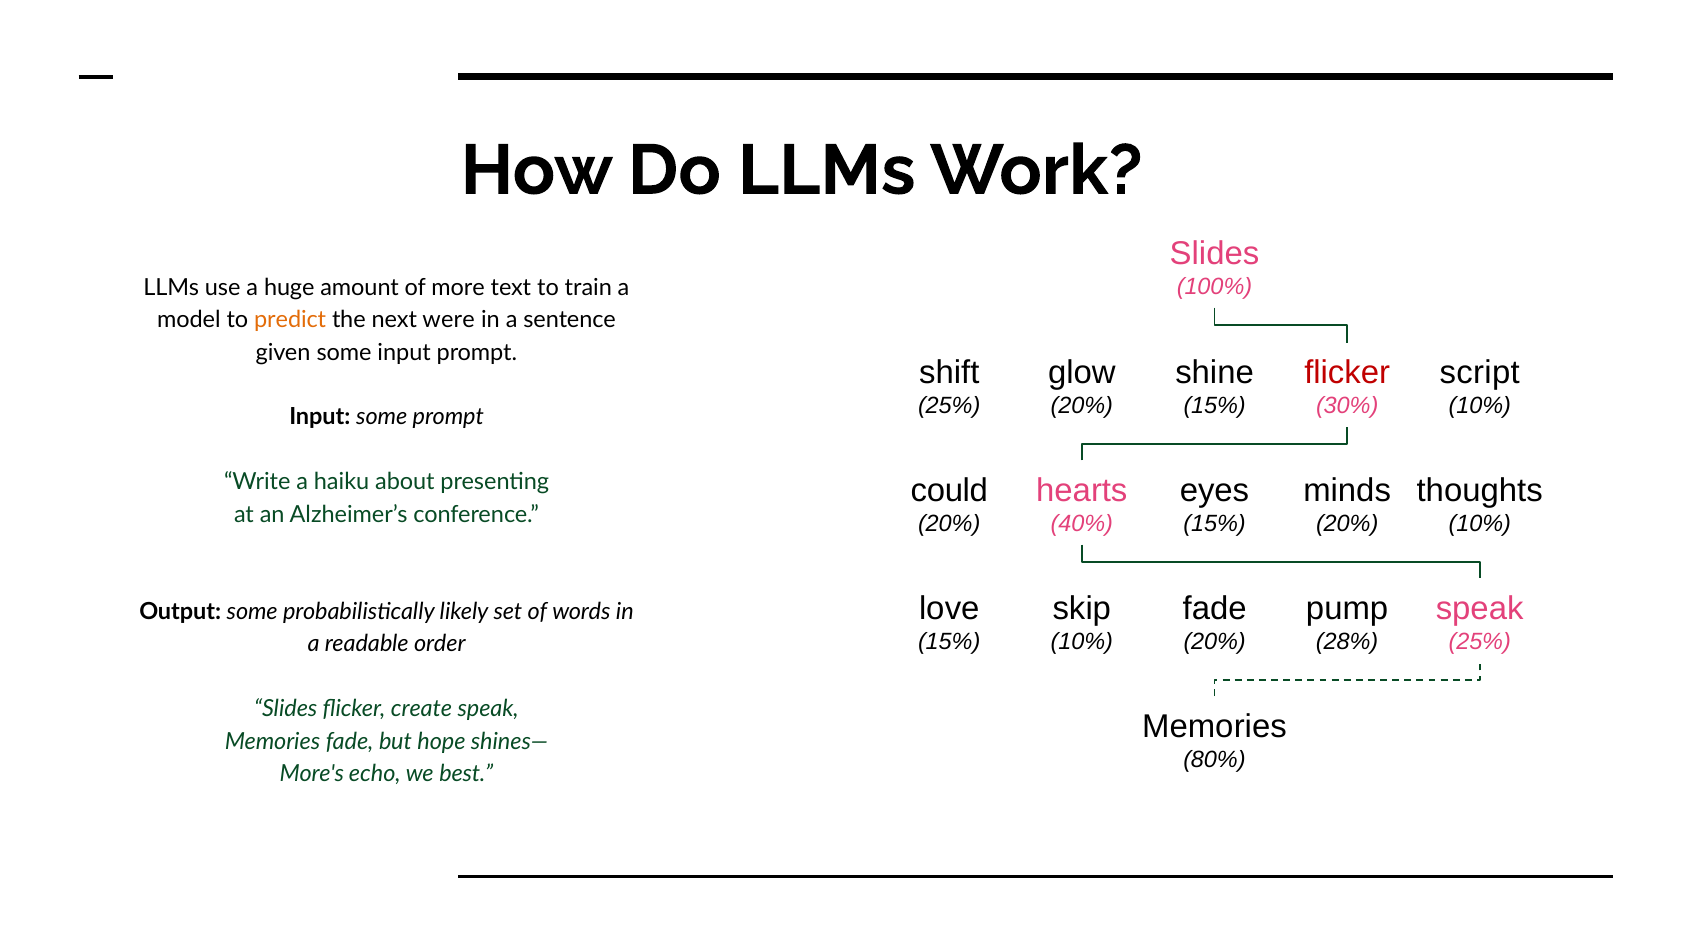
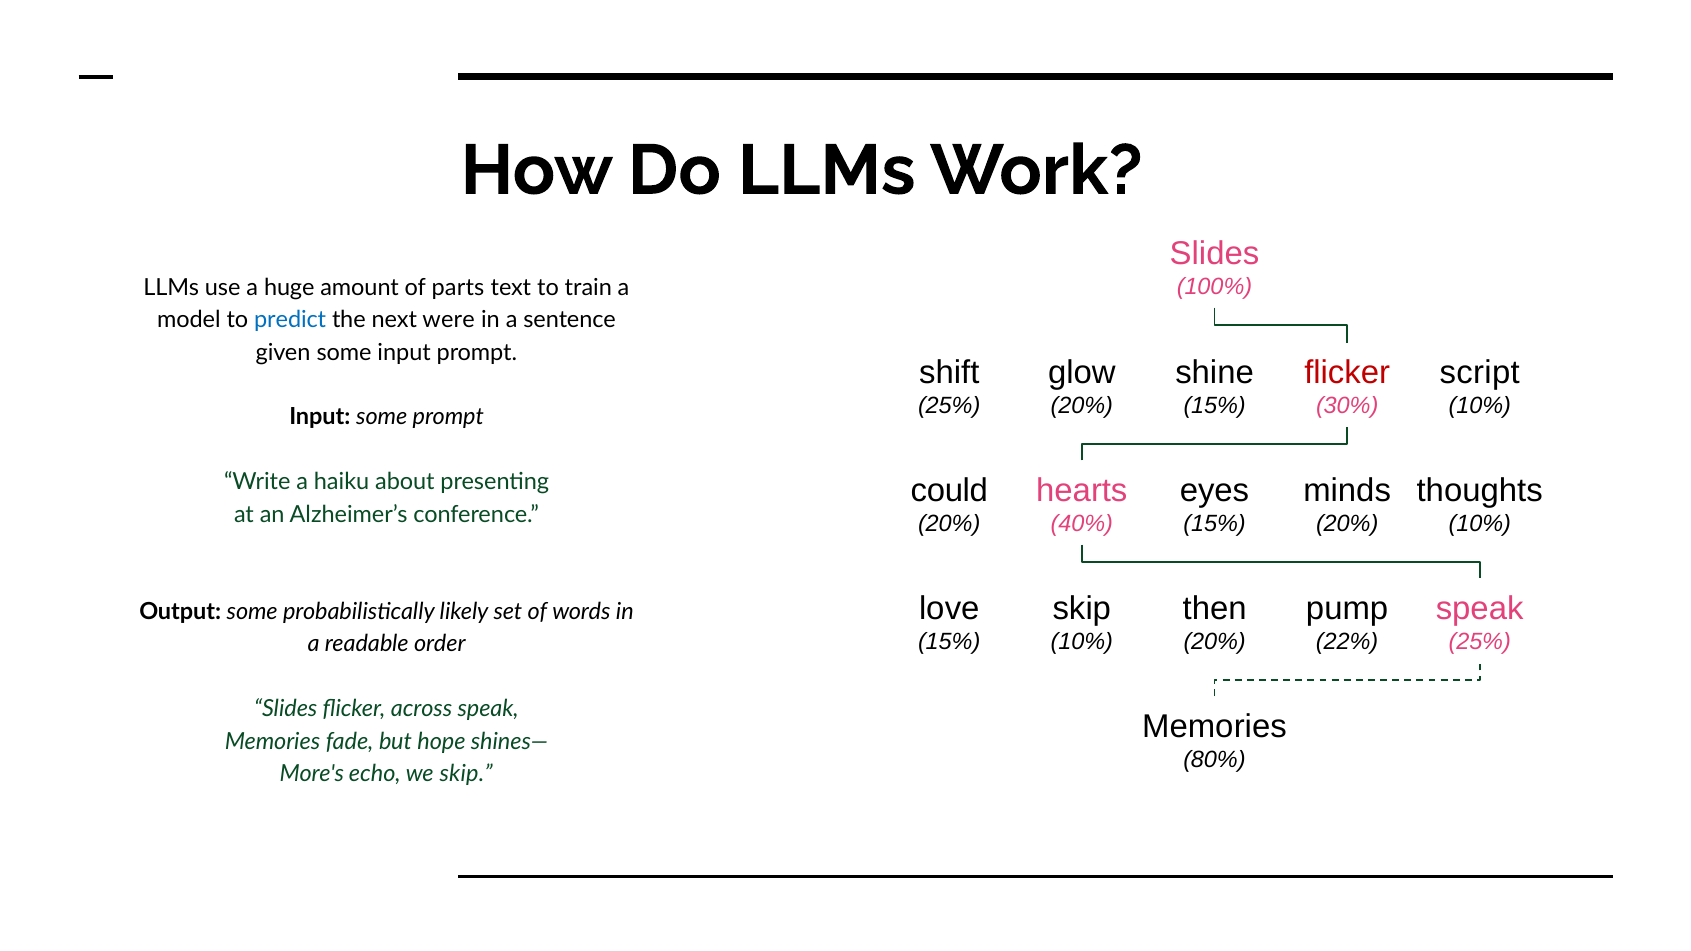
more: more -> parts
predict colour: orange -> blue
fade at (1215, 609): fade -> then
28%: 28% -> 22%
create: create -> across
we best: best -> skip
